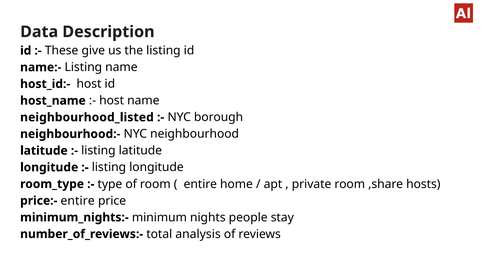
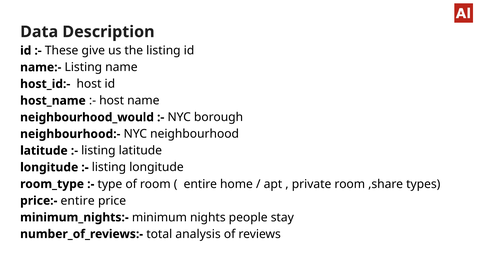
neighbourhood_listed: neighbourhood_listed -> neighbourhood_would
hosts: hosts -> types
